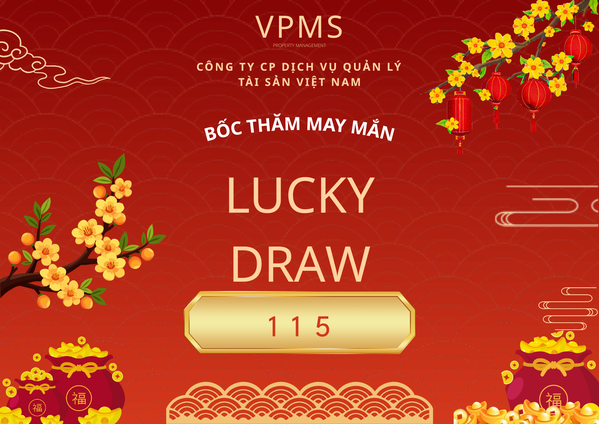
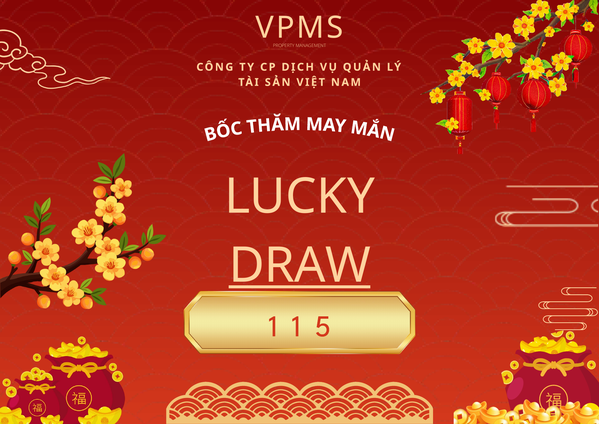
DRAW underline: none -> present
